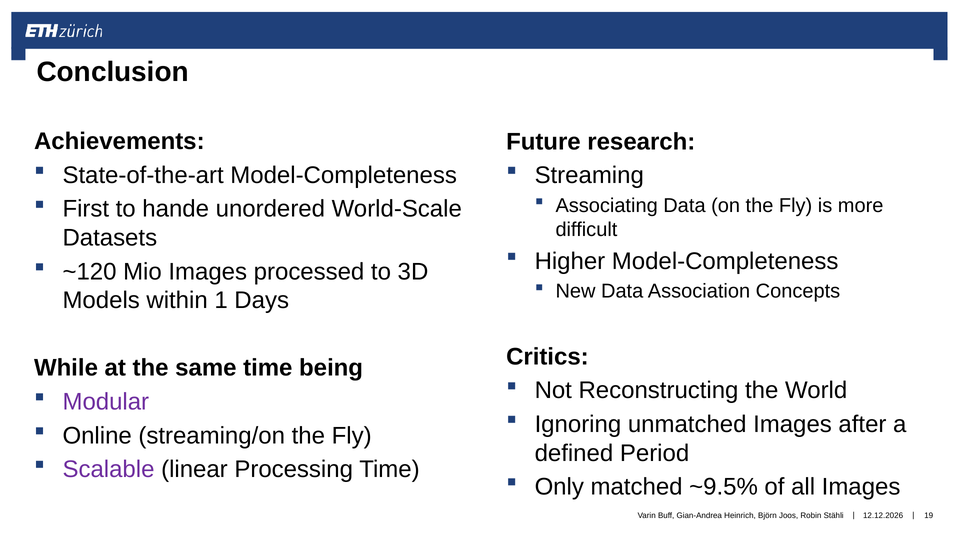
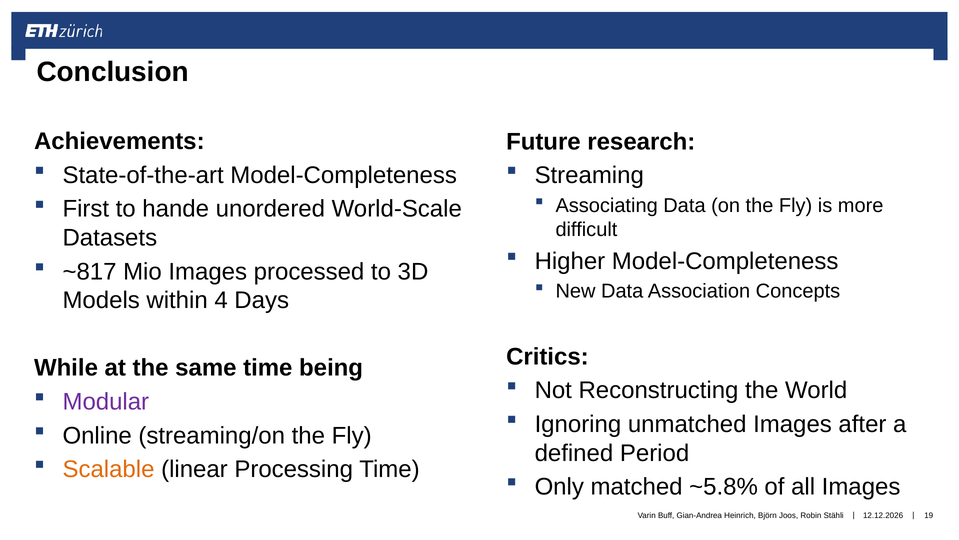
~120: ~120 -> ~817
1: 1 -> 4
Scalable colour: purple -> orange
~9.5%: ~9.5% -> ~5.8%
